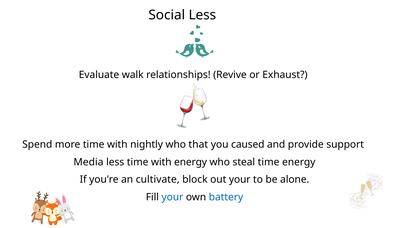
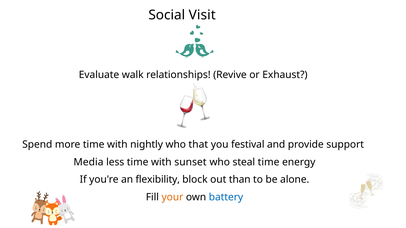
Social Less: Less -> Visit
caused: caused -> festival
with energy: energy -> sunset
cultivate: cultivate -> flexibility
out your: your -> than
your at (172, 197) colour: blue -> orange
